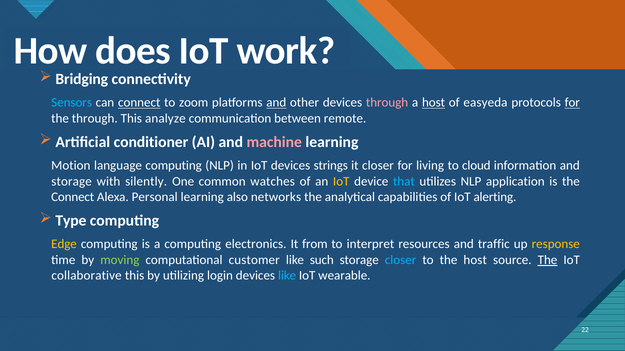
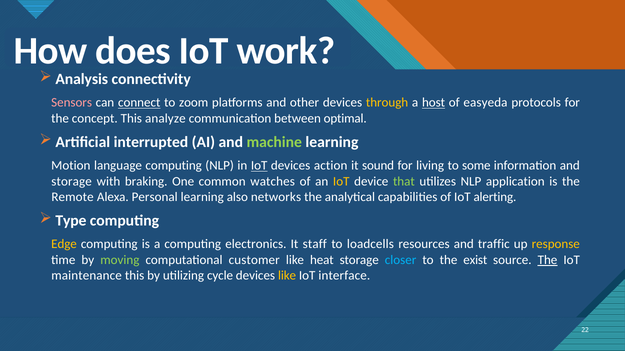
Bridging: Bridging -> Analysis
Sensors colour: light blue -> pink
and at (276, 103) underline: present -> none
through at (387, 103) colour: pink -> yellow
for at (572, 103) underline: present -> none
the through: through -> concept
remote: remote -> optimal
conditioner: conditioner -> interrupted
machine colour: pink -> light green
IoT at (259, 166) underline: none -> present
strings: strings -> action
it closer: closer -> sound
cloud: cloud -> some
silently: silently -> braking
that colour: light blue -> light green
Connect at (73, 197): Connect -> Remote
from: from -> staff
interpret: interpret -> loadcells
such: such -> heat
the host: host -> exist
collaborative: collaborative -> maintenance
login: login -> cycle
like at (287, 276) colour: light blue -> yellow
wearable: wearable -> interface
